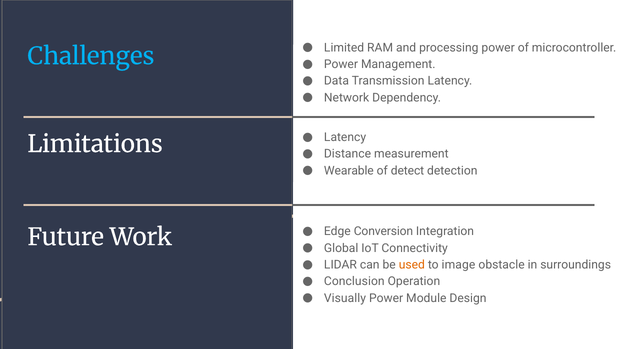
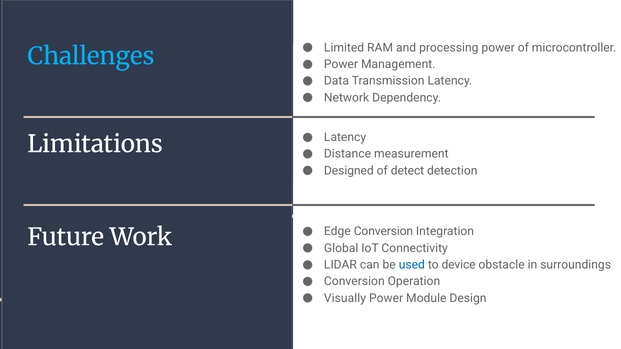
Wearable: Wearable -> Designed
used colour: orange -> blue
image: image -> device
Conclusion at (354, 282): Conclusion -> Conversion
